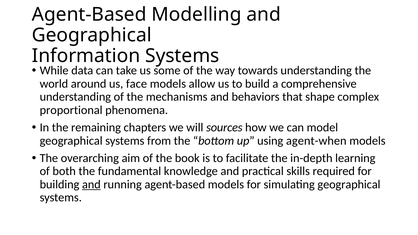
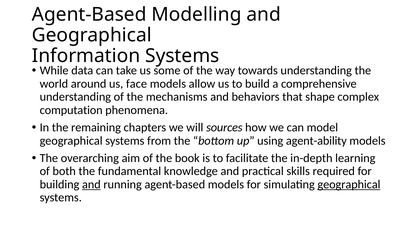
proportional: proportional -> computation
agent-when: agent-when -> agent-ability
geographical at (349, 185) underline: none -> present
